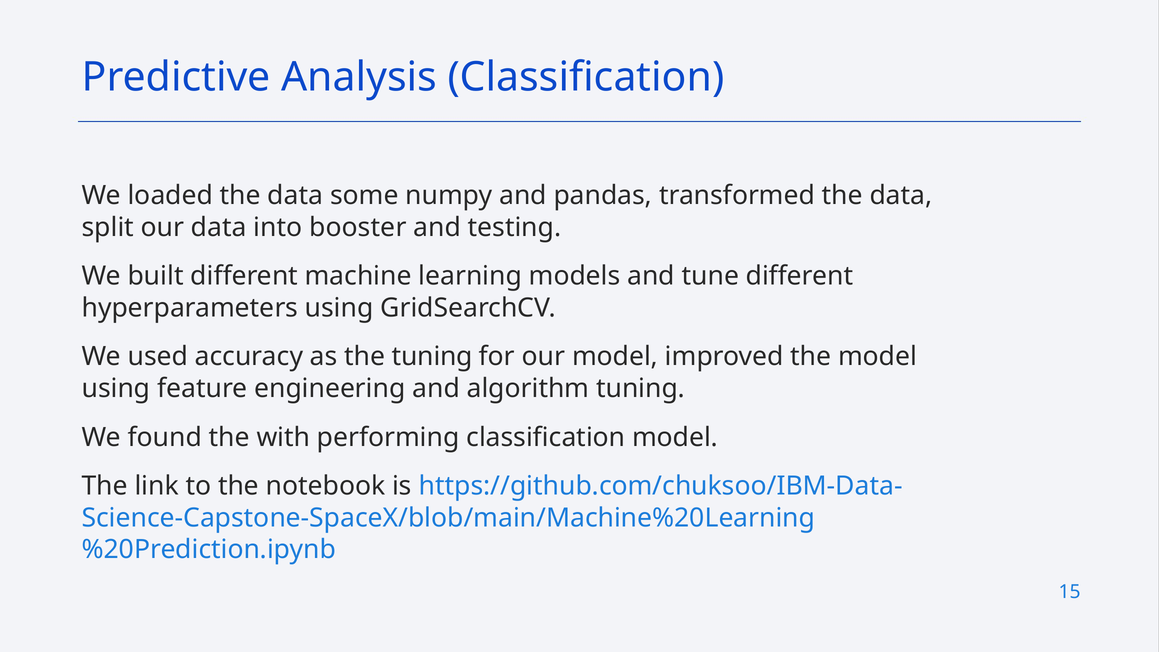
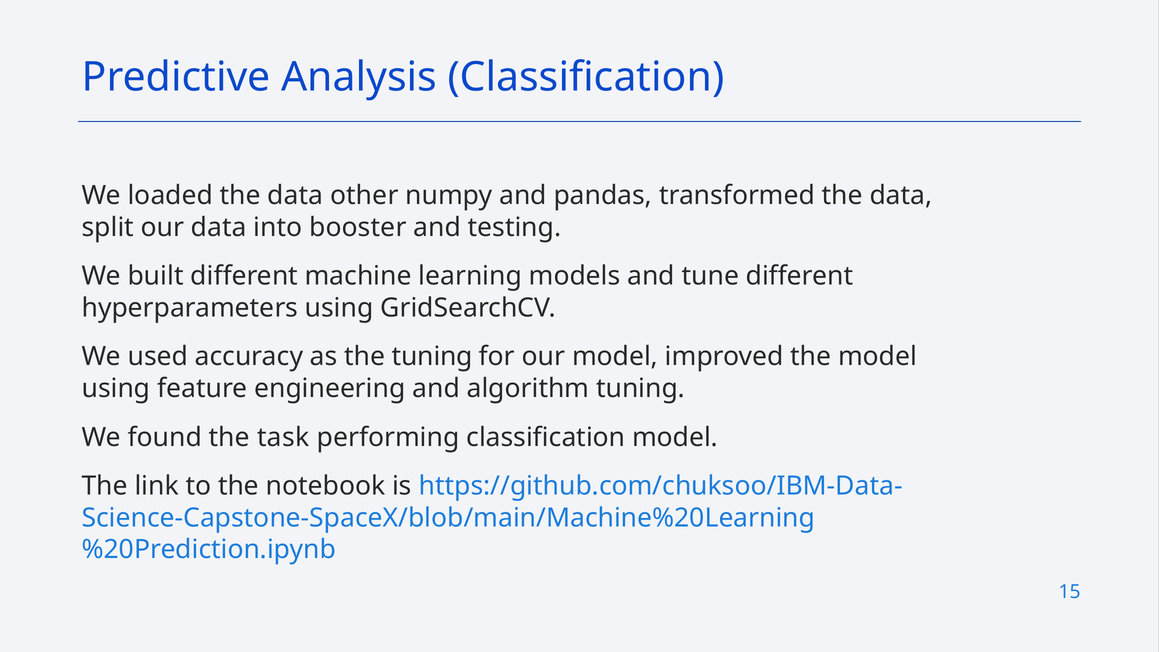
some: some -> other
with: with -> task
